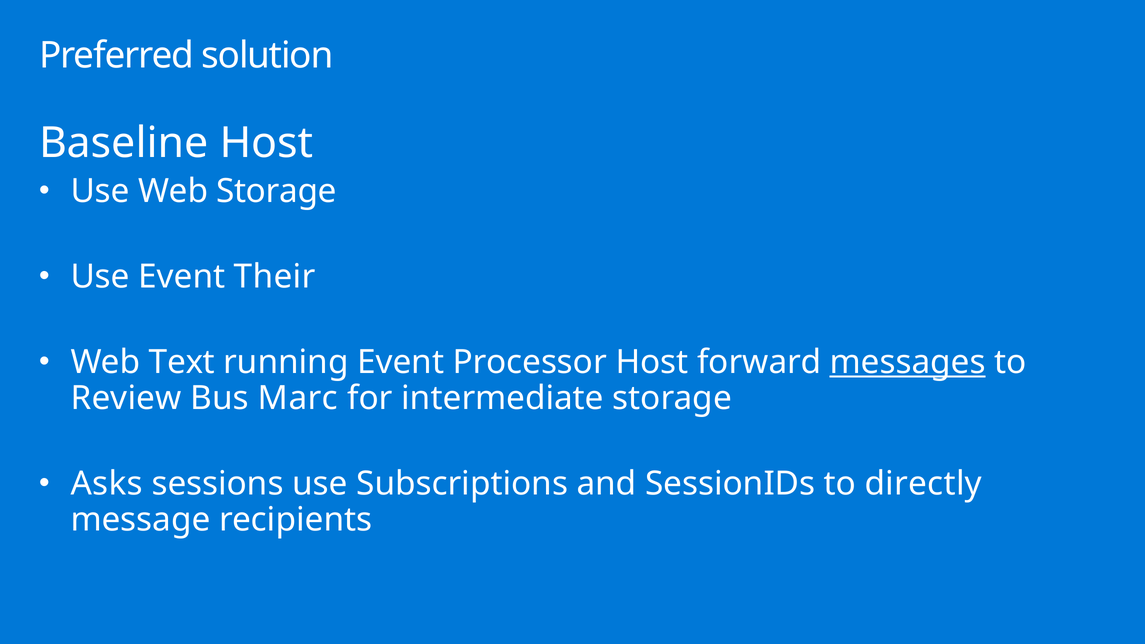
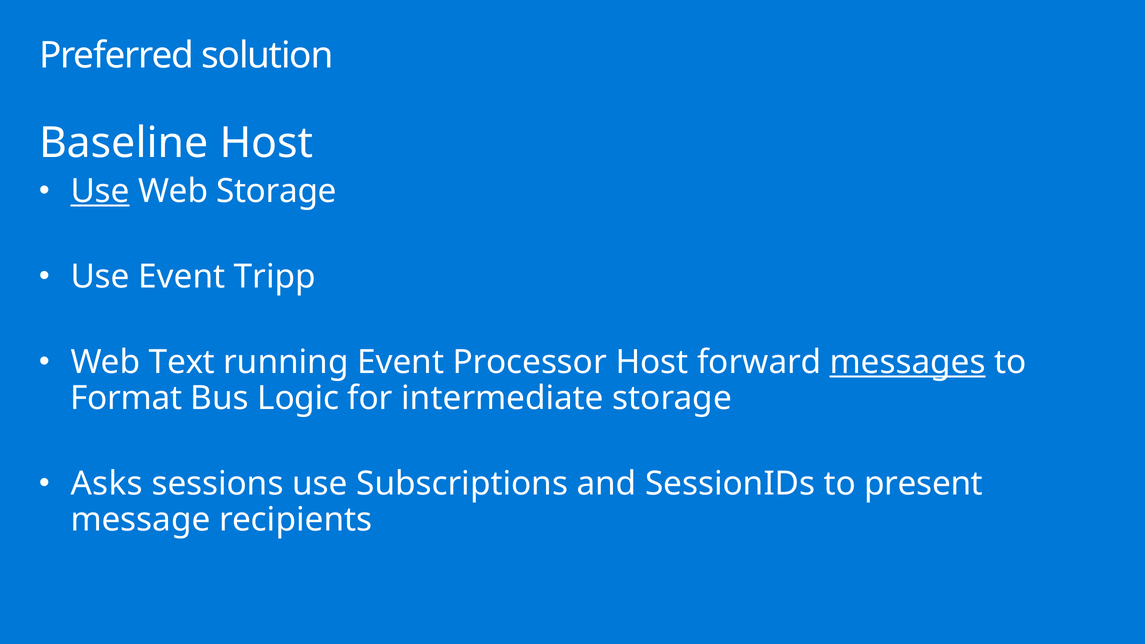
Use at (100, 191) underline: none -> present
Their: Their -> Tripp
Review: Review -> Format
Marc: Marc -> Logic
directly: directly -> present
